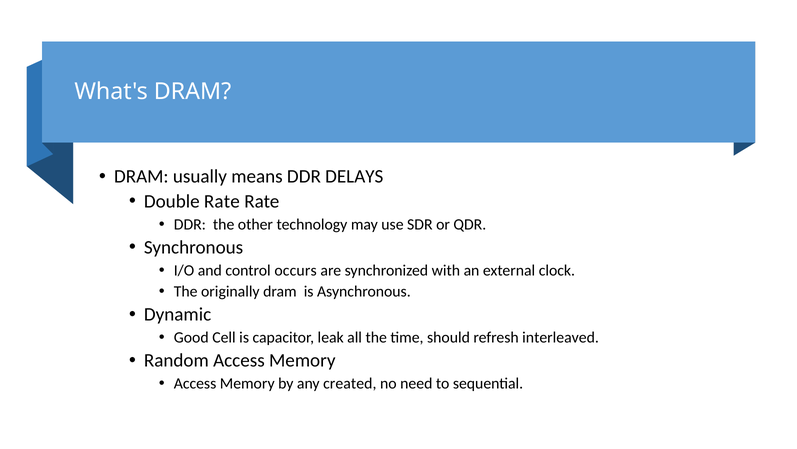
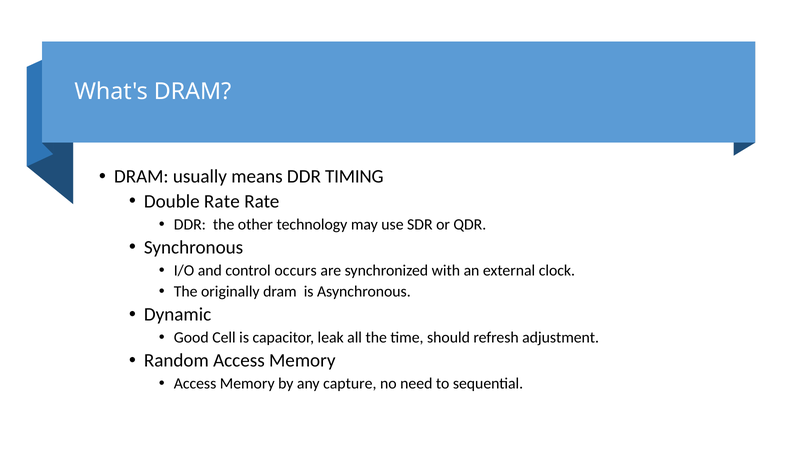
DELAYS: DELAYS -> TIMING
interleaved: interleaved -> adjustment
created: created -> capture
